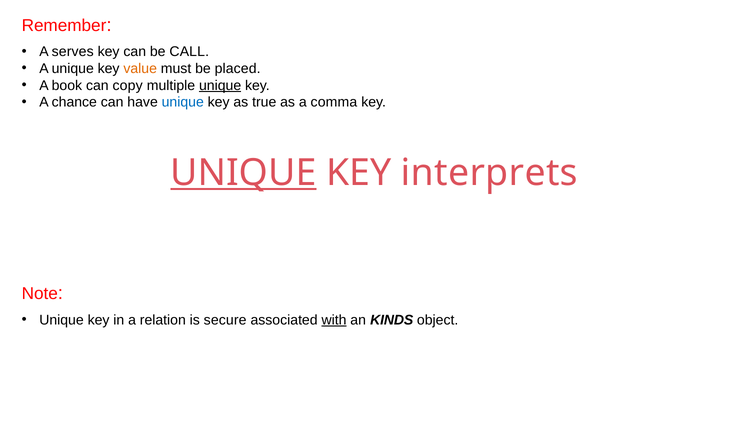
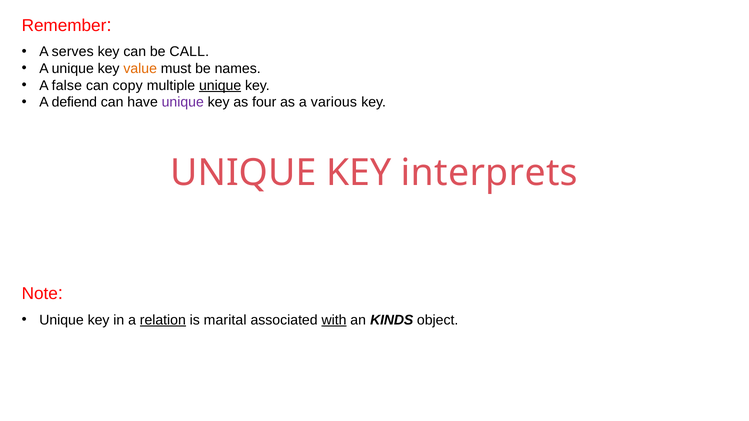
placed: placed -> names
book: book -> false
chance: chance -> defiend
unique at (183, 102) colour: blue -> purple
true: true -> four
comma: comma -> various
UNIQUE at (243, 173) underline: present -> none
relation underline: none -> present
secure: secure -> marital
